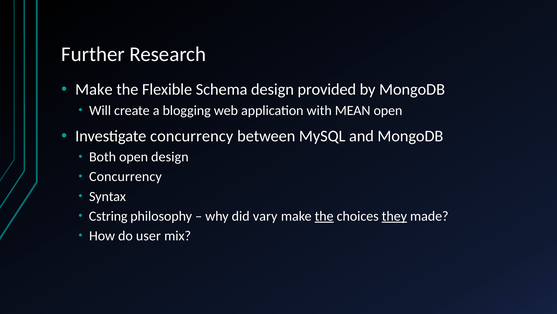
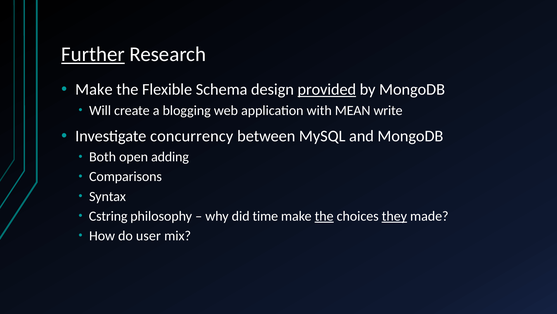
Further underline: none -> present
provided underline: none -> present
MEAN open: open -> write
open design: design -> adding
Concurrency at (125, 176): Concurrency -> Comparisons
vary: vary -> time
